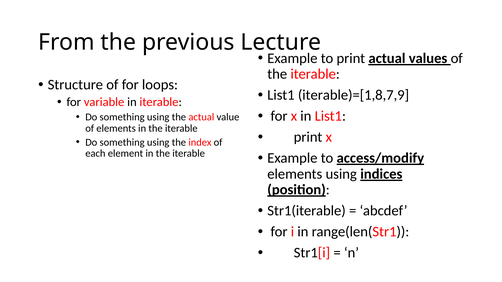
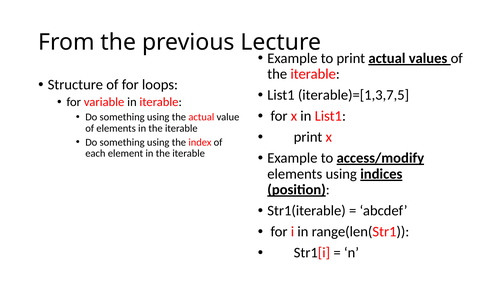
iterable)=[1,8,7,9: iterable)=[1,8,7,9 -> iterable)=[1,3,7,5
